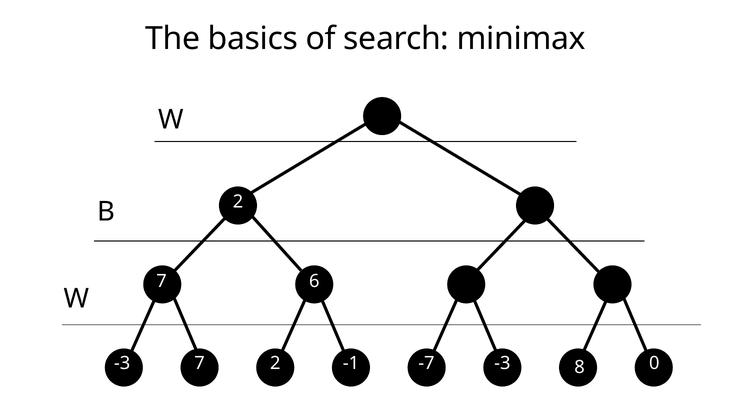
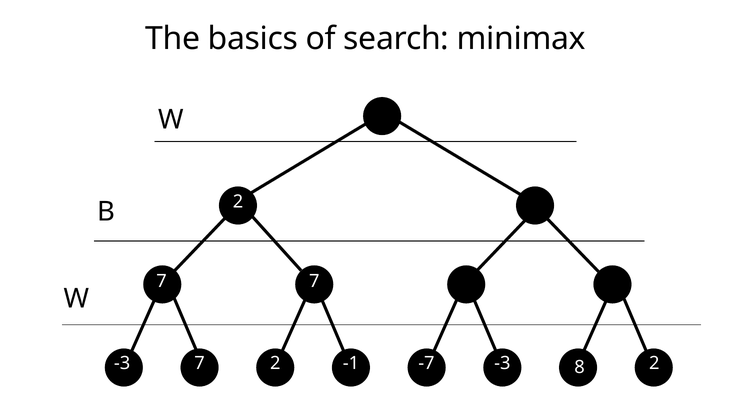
7 6: 6 -> 7
8 0: 0 -> 2
